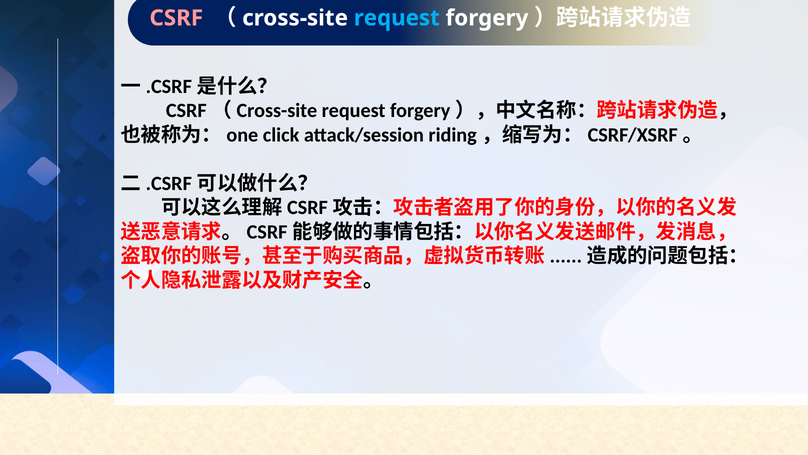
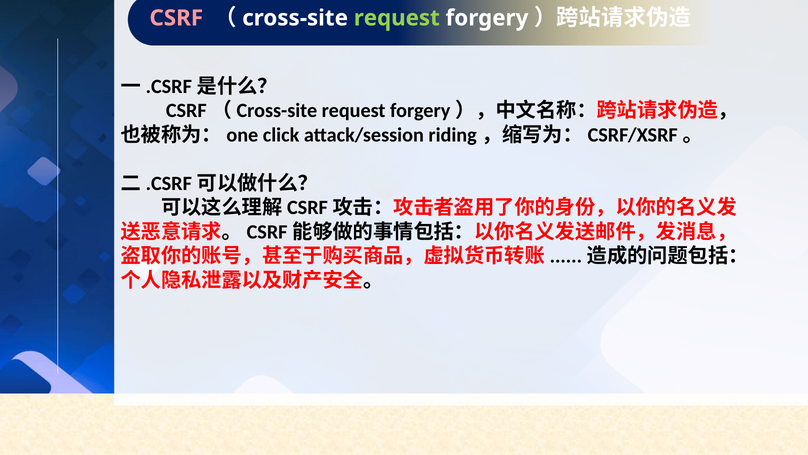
request at (397, 18) colour: light blue -> light green
